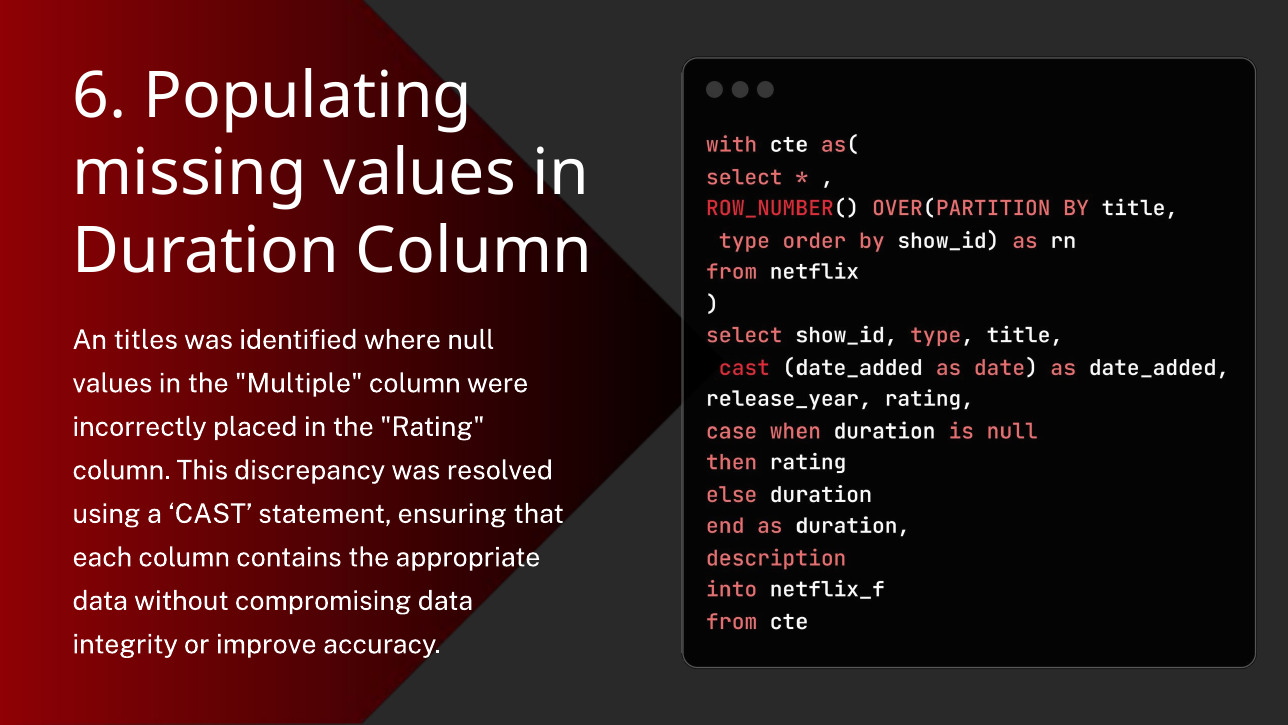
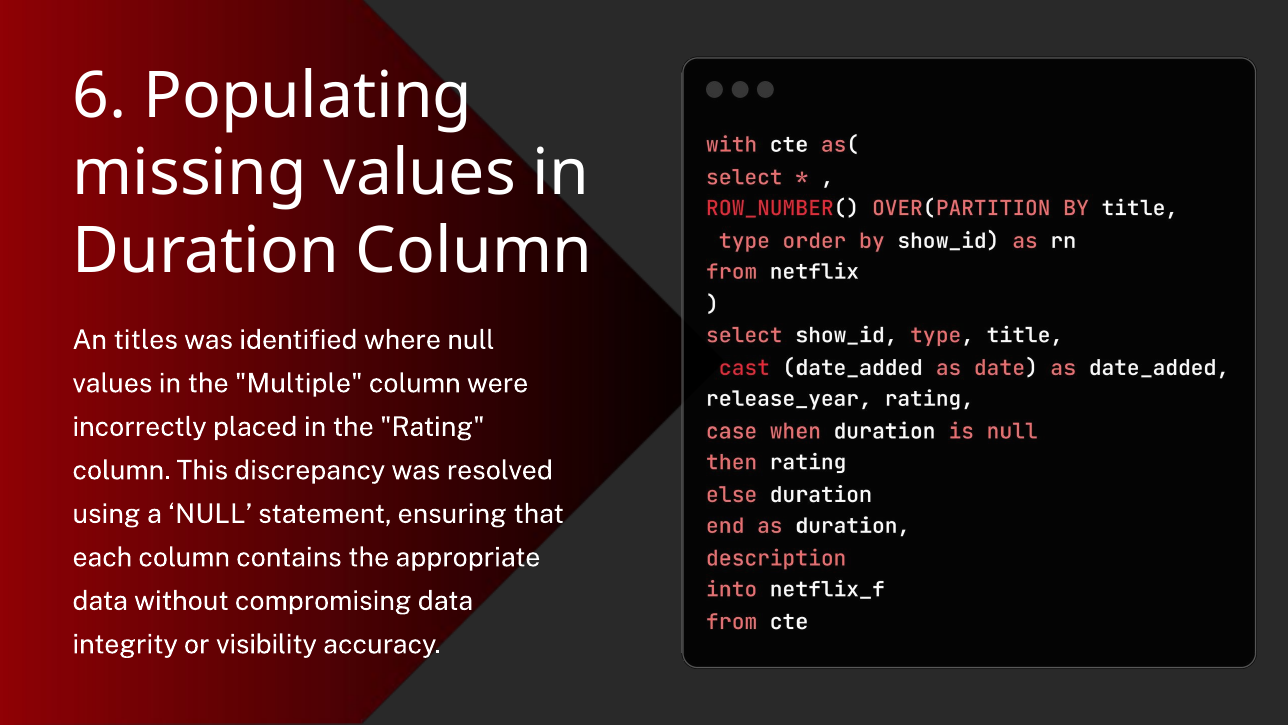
a CAST: CAST -> NULL
improve: improve -> visibility
